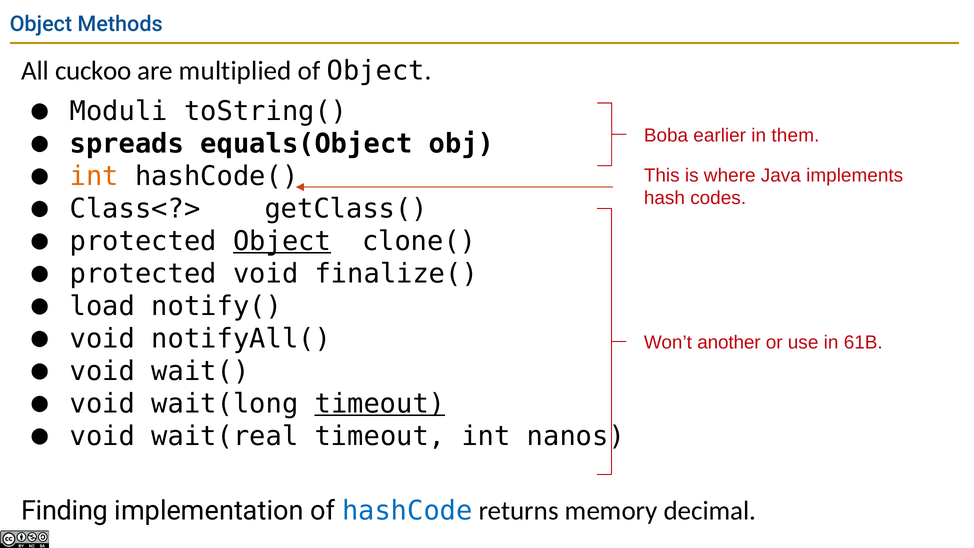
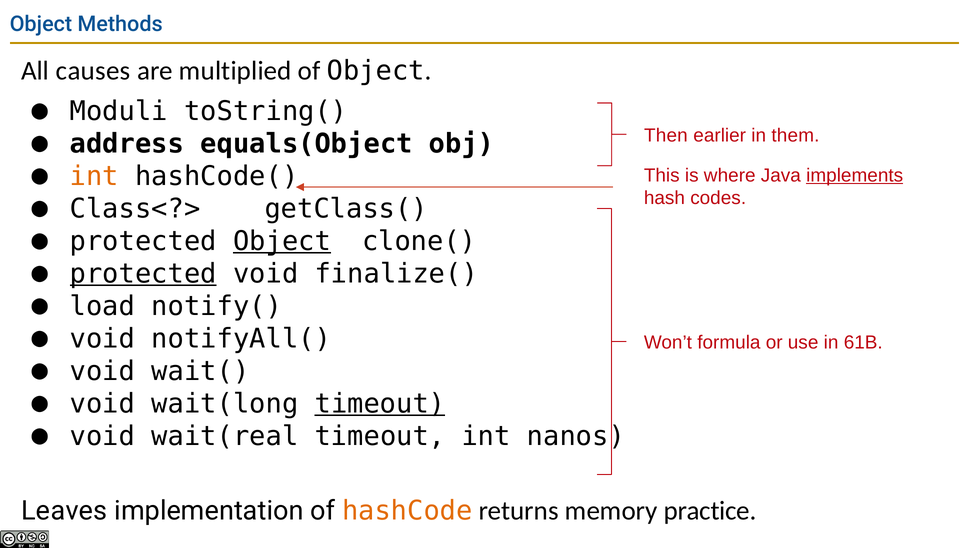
cuckoo: cuckoo -> causes
Boba: Boba -> Then
spreads: spreads -> address
implements underline: none -> present
protected at (143, 274) underline: none -> present
another: another -> formula
Finding: Finding -> Leaves
hashCode colour: blue -> orange
decimal: decimal -> practice
